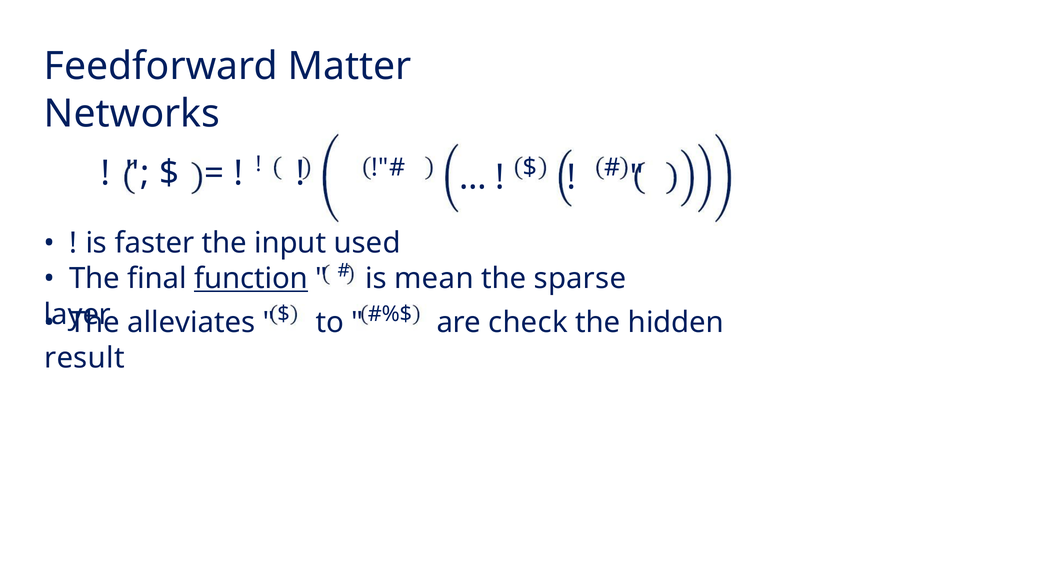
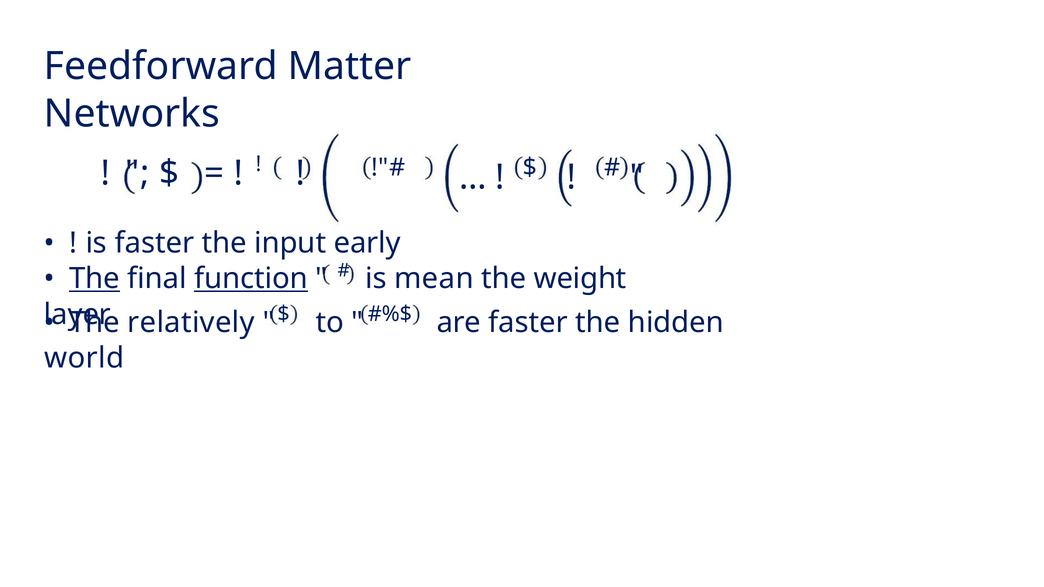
used: used -> early
The at (95, 279) underline: none -> present
sparse: sparse -> weight
alleviates: alleviates -> relatively
are check: check -> faster
result: result -> world
